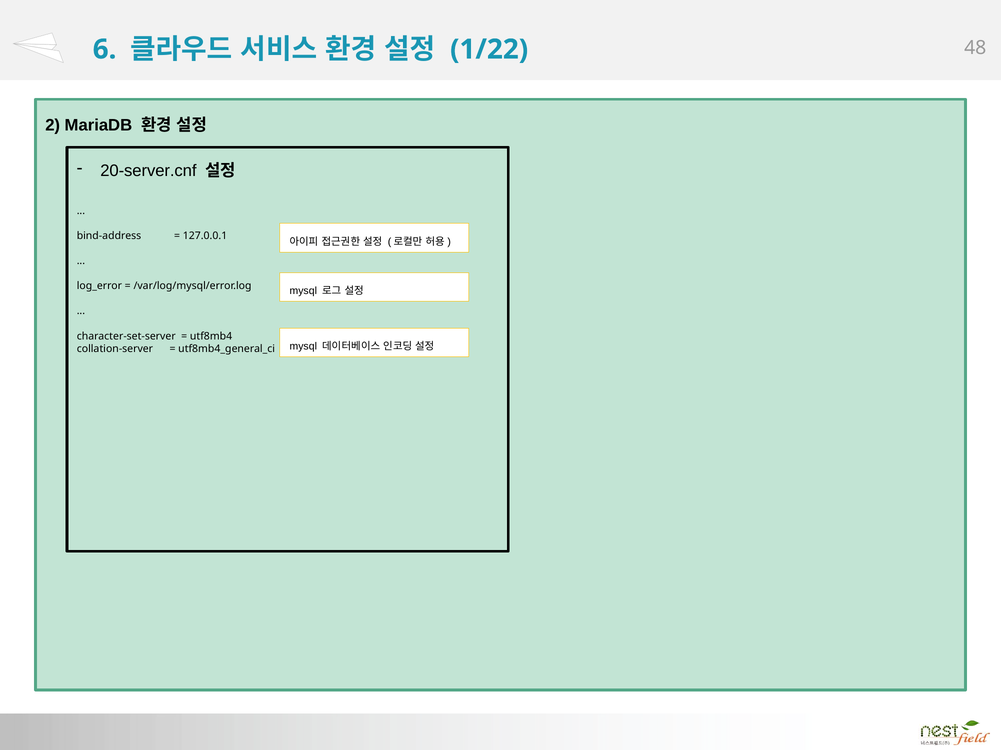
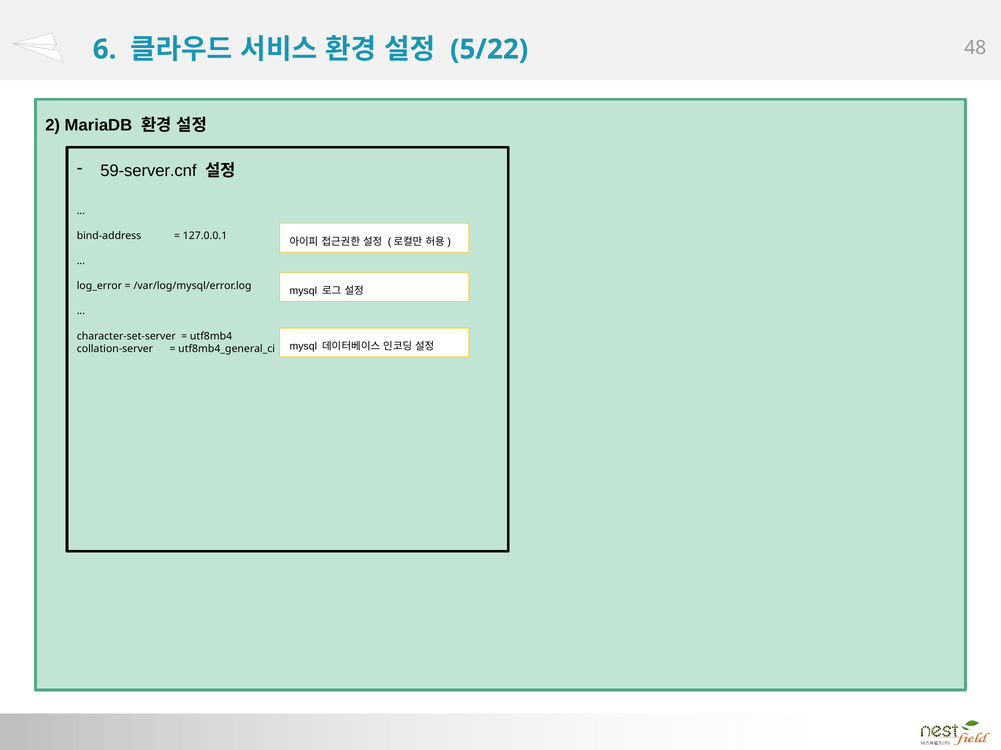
1/22: 1/22 -> 5/22
20-server.cnf: 20-server.cnf -> 59-server.cnf
